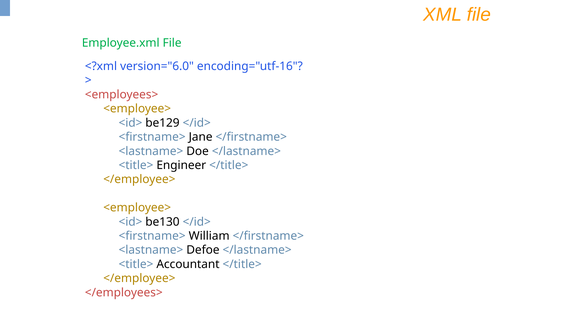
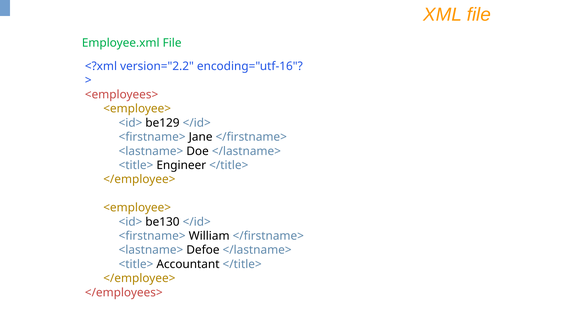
version="6.0: version="6.0 -> version="2.2
